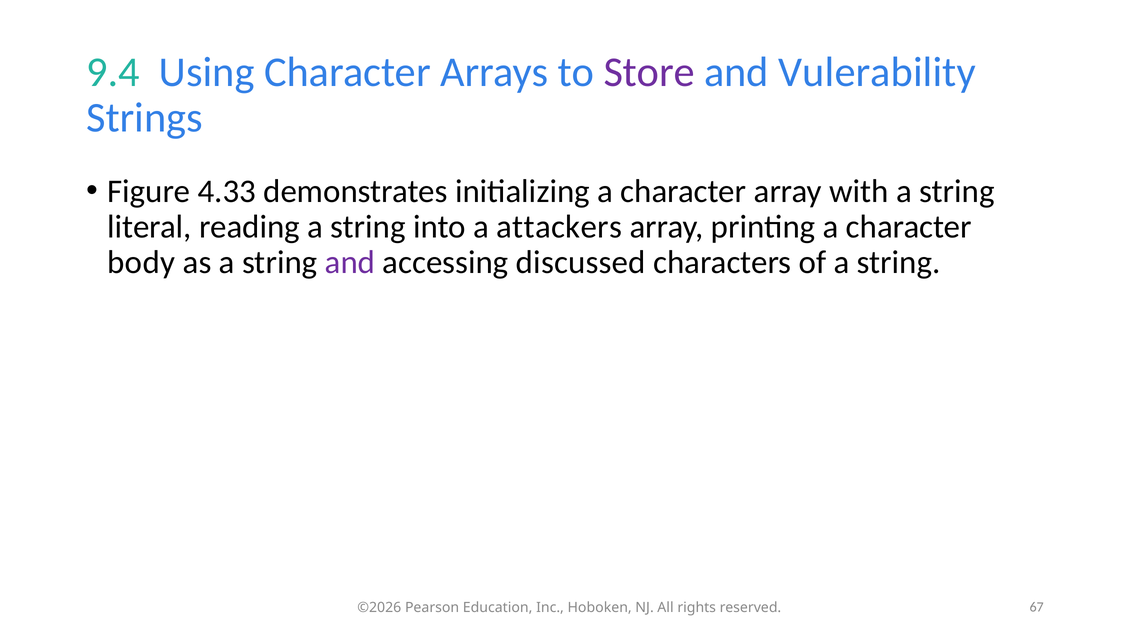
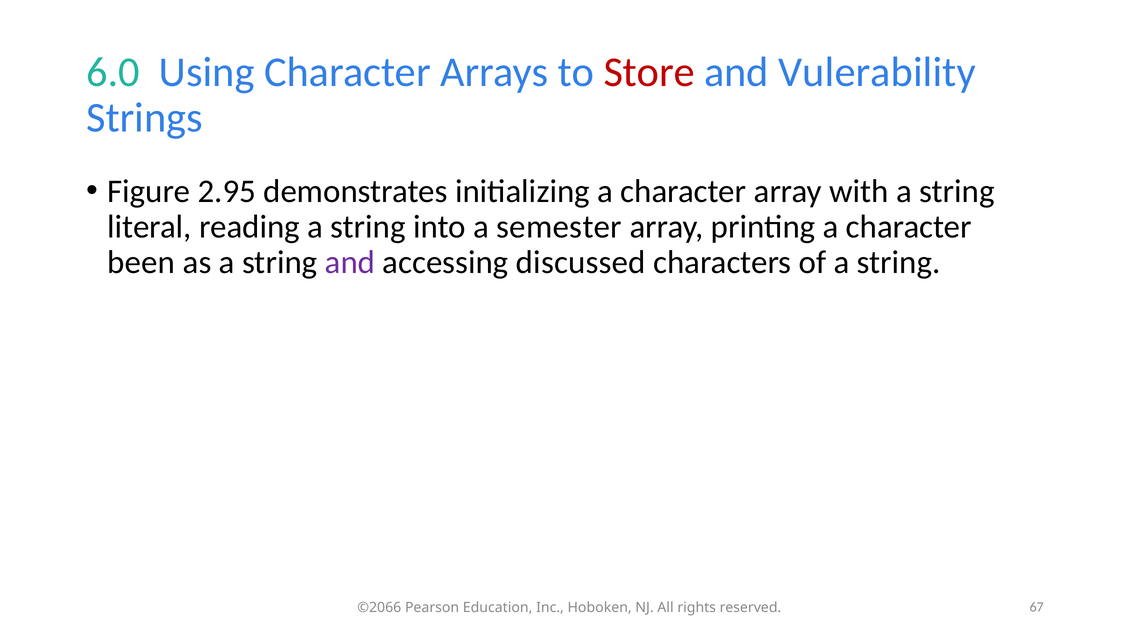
9.4: 9.4 -> 6.0
Store colour: purple -> red
4.33: 4.33 -> 2.95
attackers: attackers -> semester
body: body -> been
©2026: ©2026 -> ©2066
